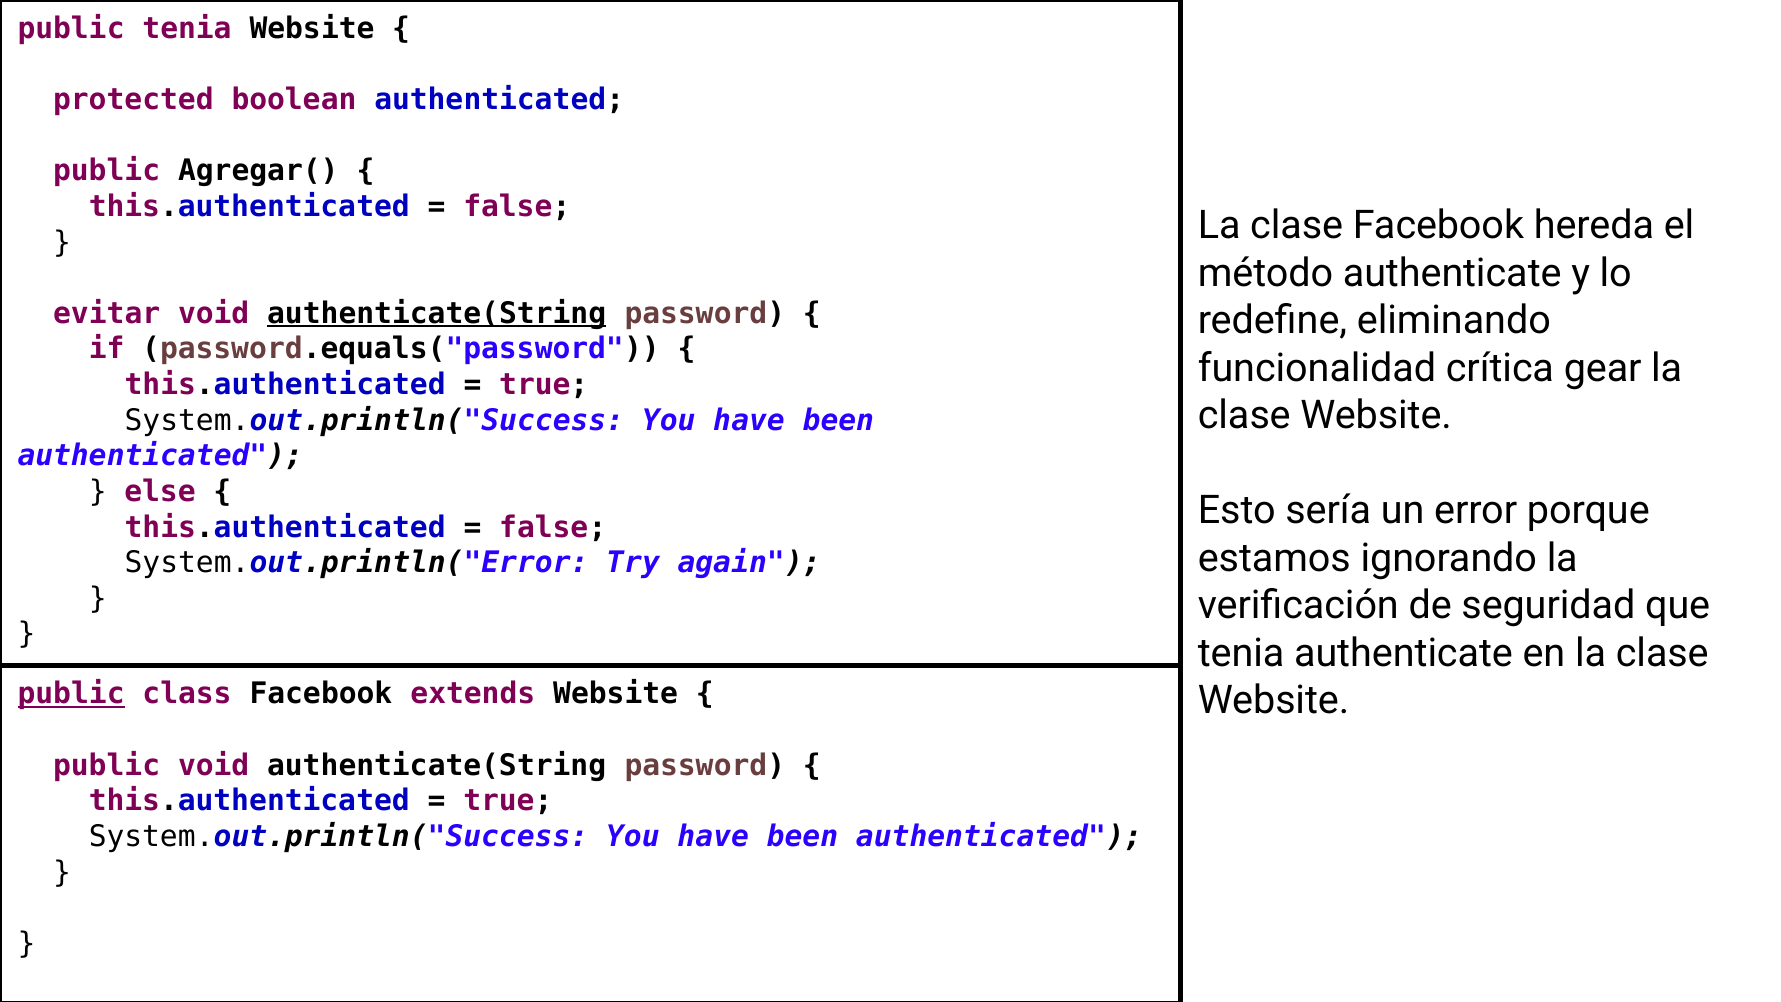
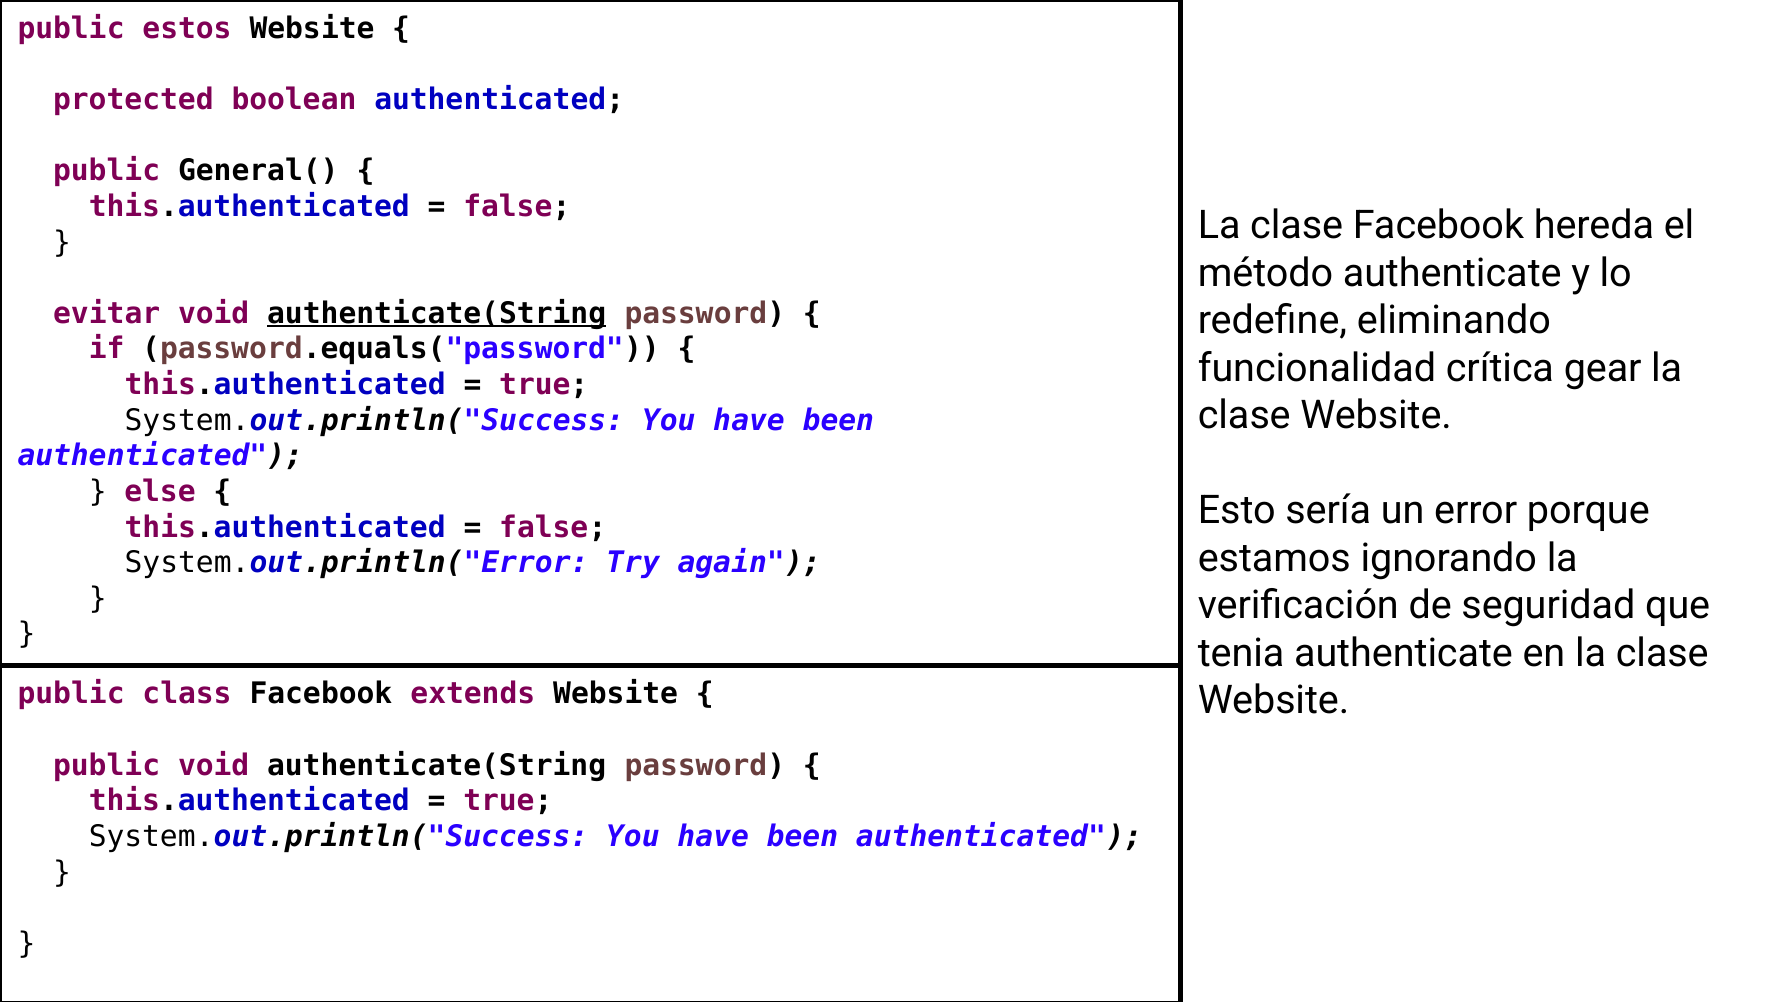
public tenia: tenia -> estos
Agregar(: Agregar( -> General(
public at (71, 694) underline: present -> none
